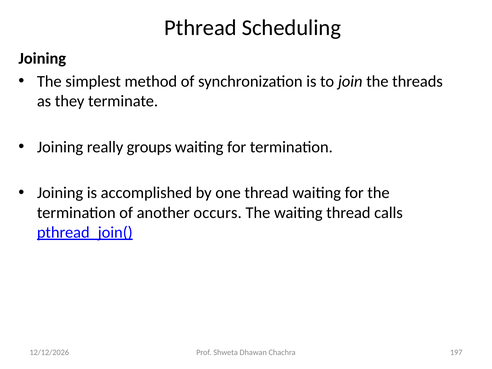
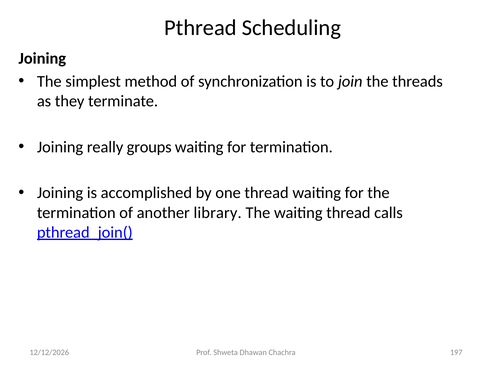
occurs: occurs -> library
